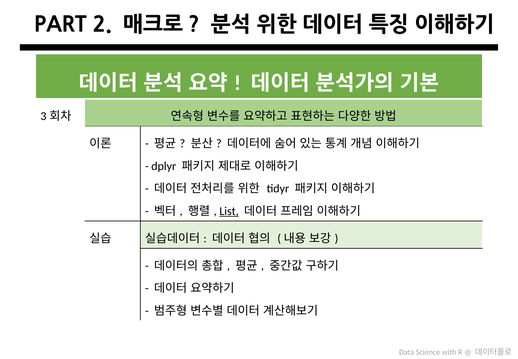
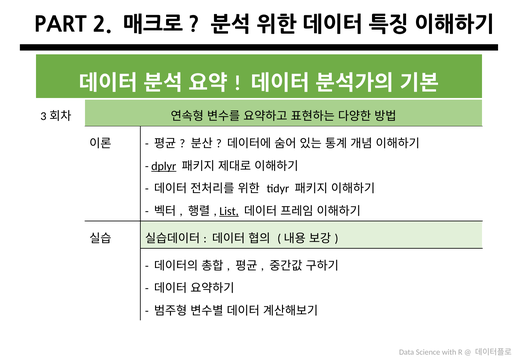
dplyr underline: none -> present
